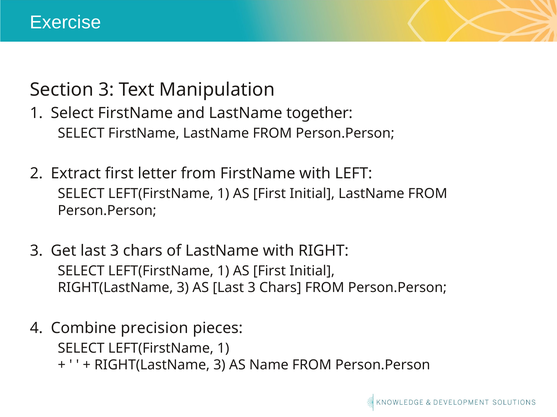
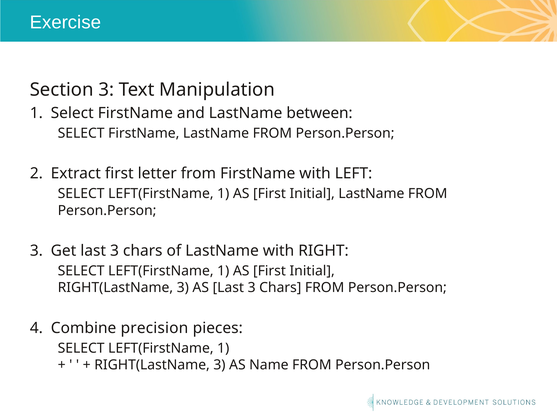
together: together -> between
